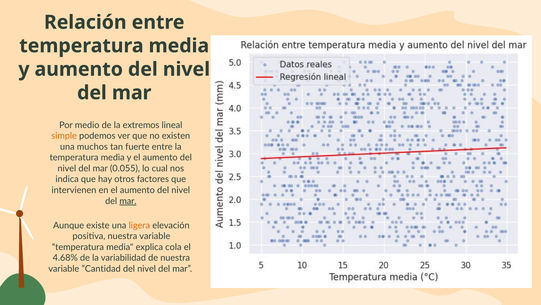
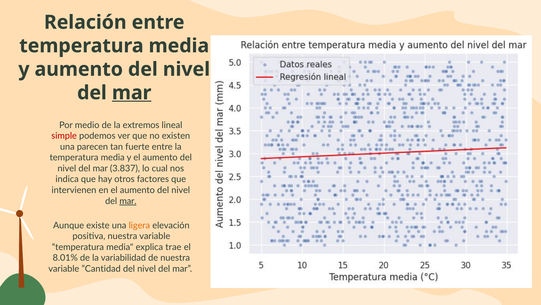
mar at (132, 93) underline: none -> present
simple colour: orange -> red
muchos: muchos -> parecen
0.055: 0.055 -> 3.837
cola: cola -> trae
4.68%: 4.68% -> 8.01%
